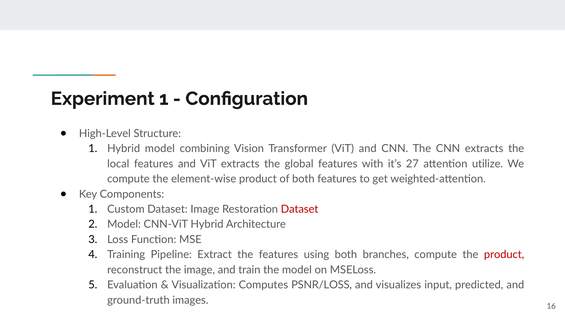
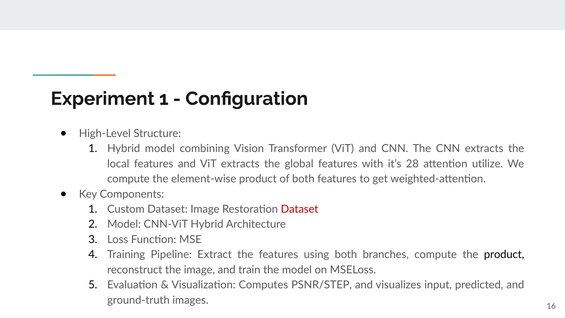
27: 27 -> 28
product at (504, 255) colour: red -> black
PSNR/LOSS: PSNR/LOSS -> PSNR/STEP
